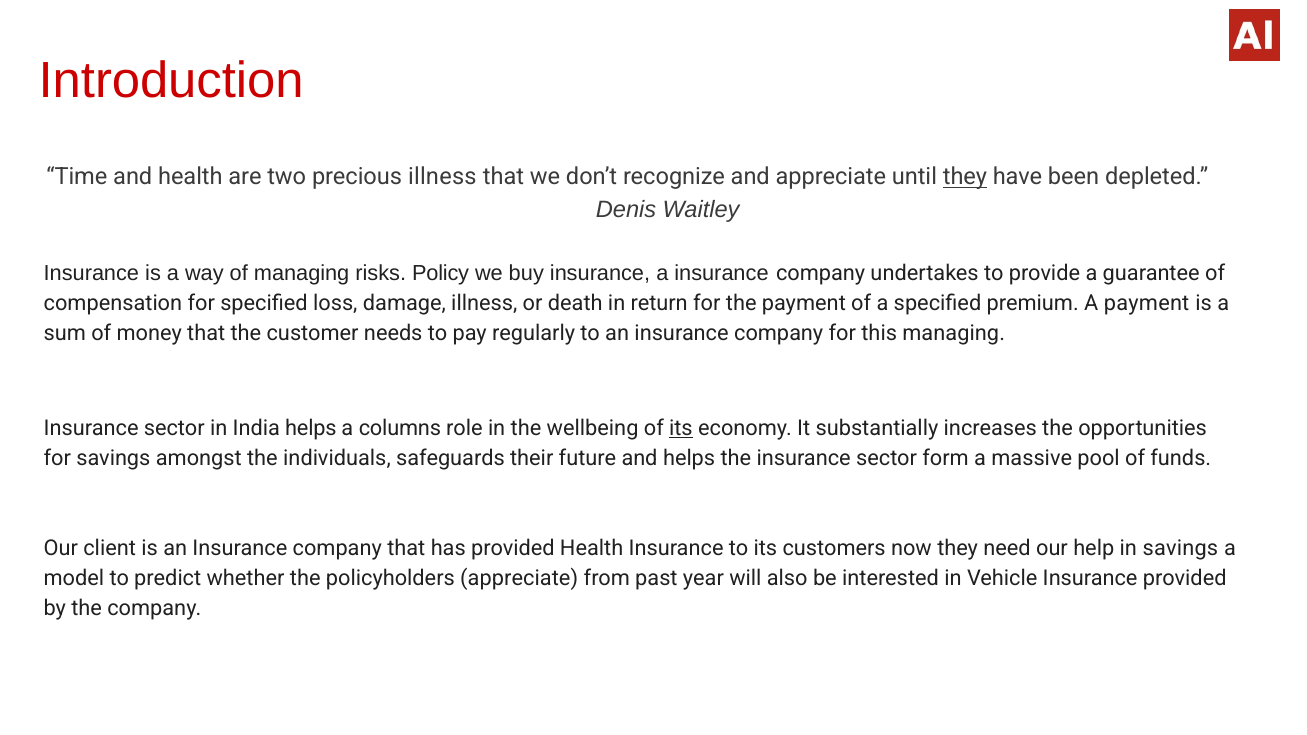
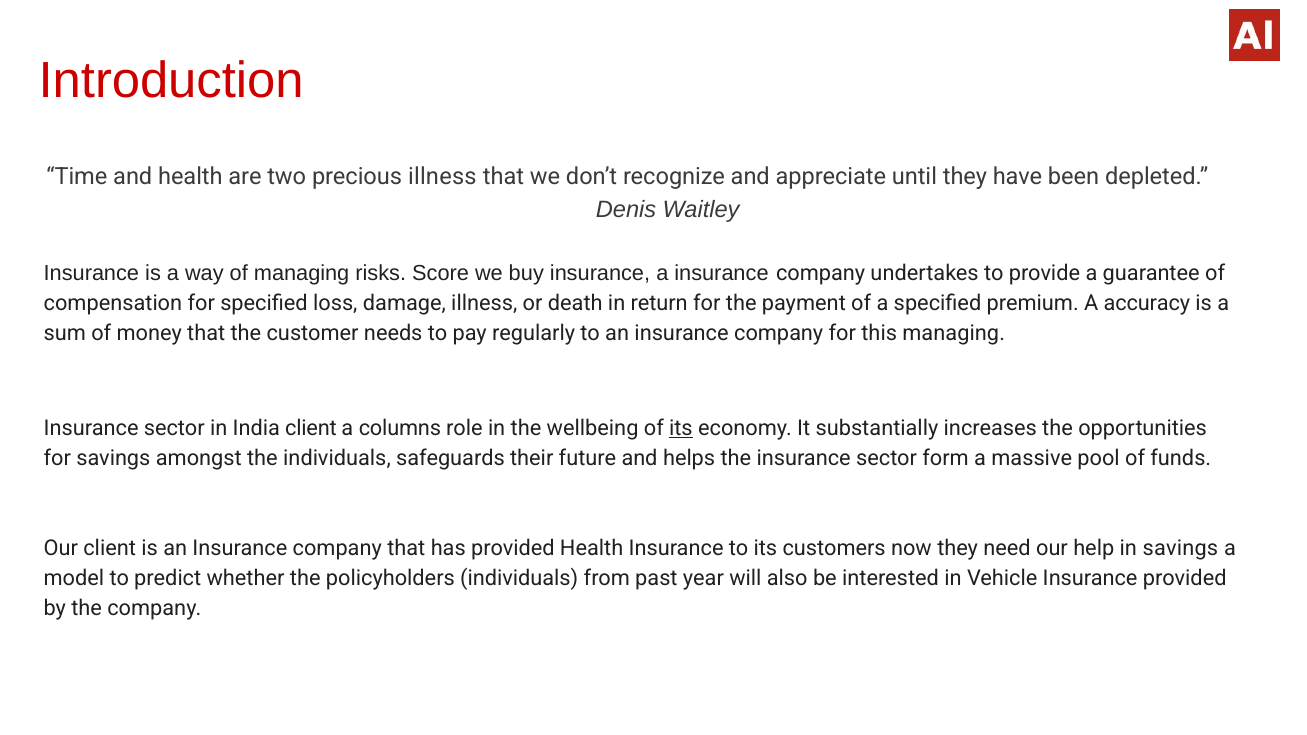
they at (965, 177) underline: present -> none
Policy: Policy -> Score
A payment: payment -> accuracy
India helps: helps -> client
policyholders appreciate: appreciate -> individuals
